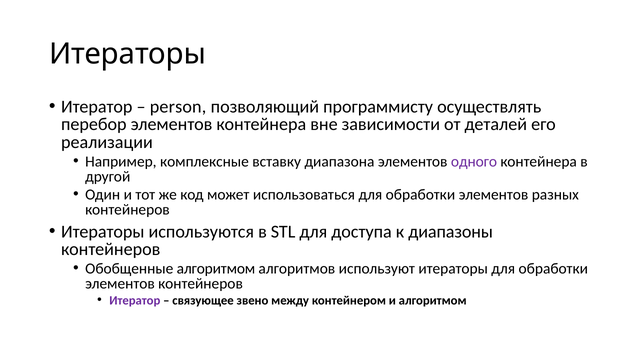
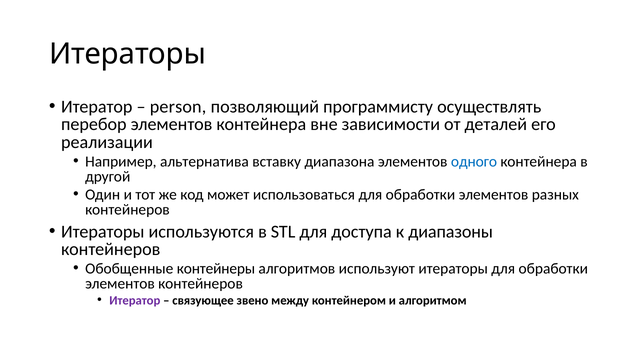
комплексные: комплексные -> альтернатива
одного colour: purple -> blue
Обобщенные алгоритмом: алгоритмом -> контейнеры
